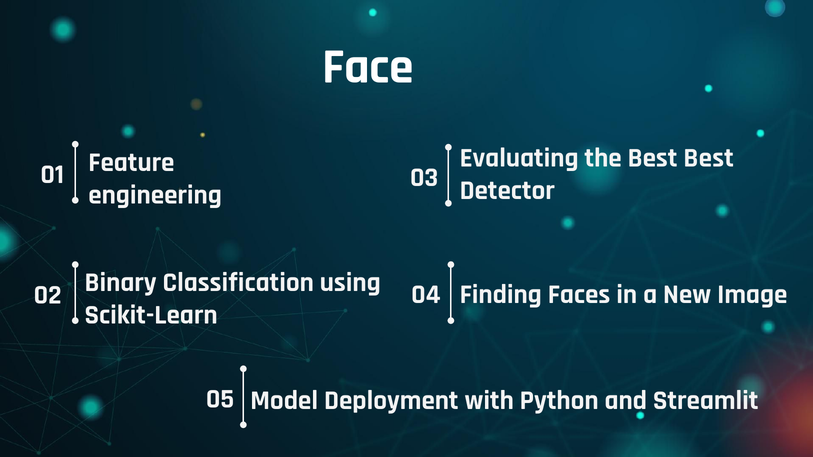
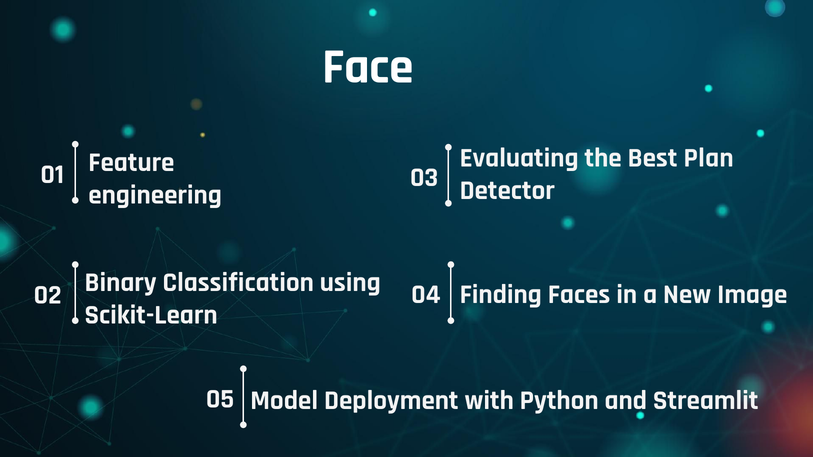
Best Best: Best -> Plan
